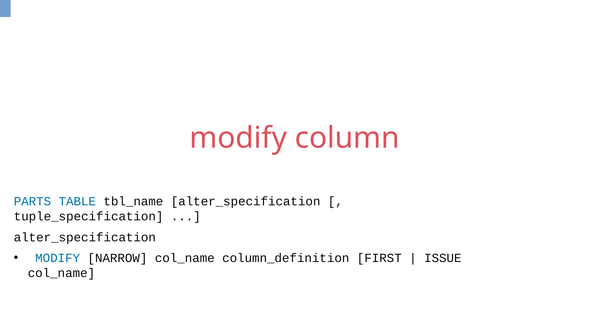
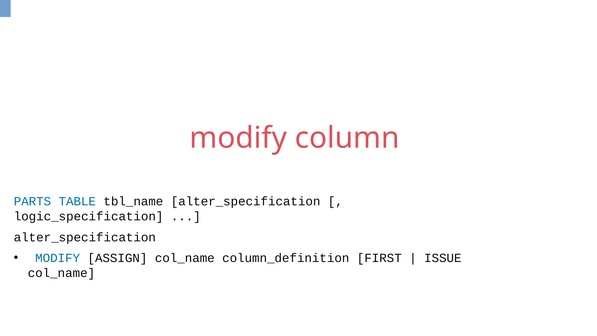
tuple_specification: tuple_specification -> logic_specification
NARROW: NARROW -> ASSIGN
